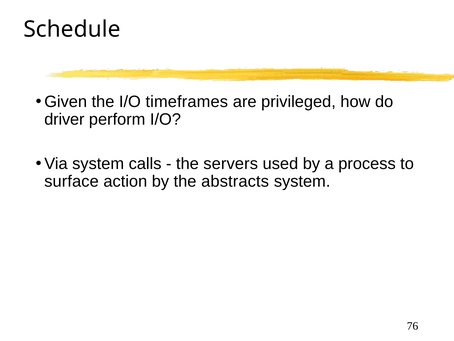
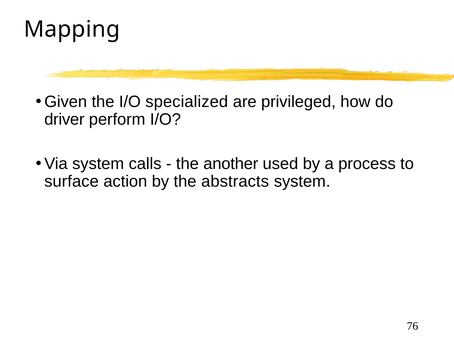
Schedule: Schedule -> Mapping
timeframes: timeframes -> specialized
servers: servers -> another
